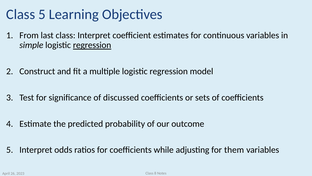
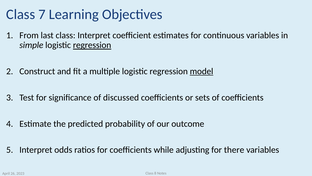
Class 5: 5 -> 7
model underline: none -> present
them: them -> there
